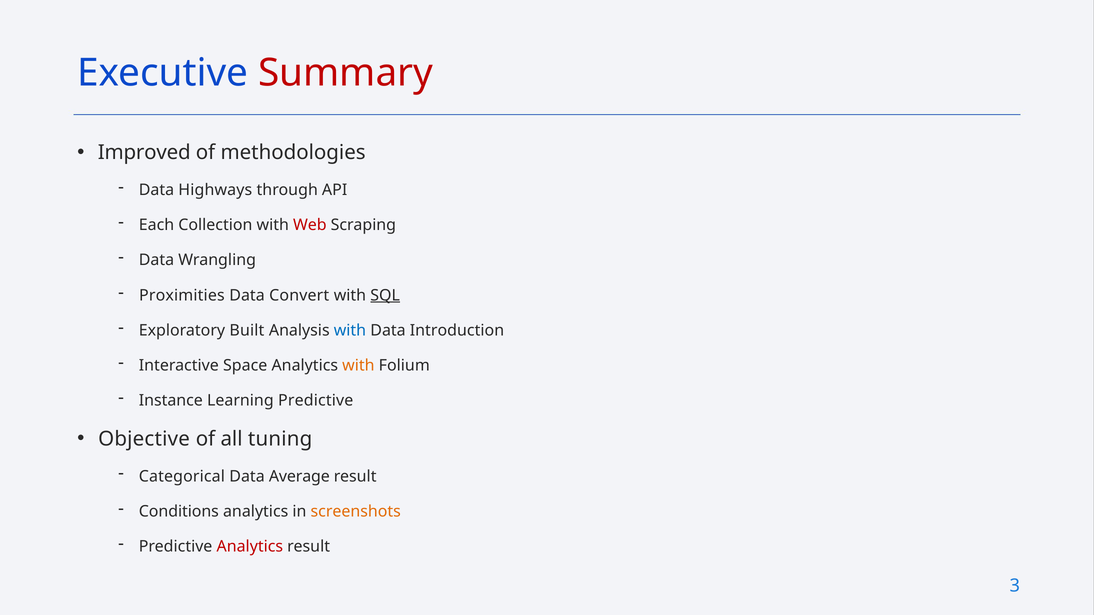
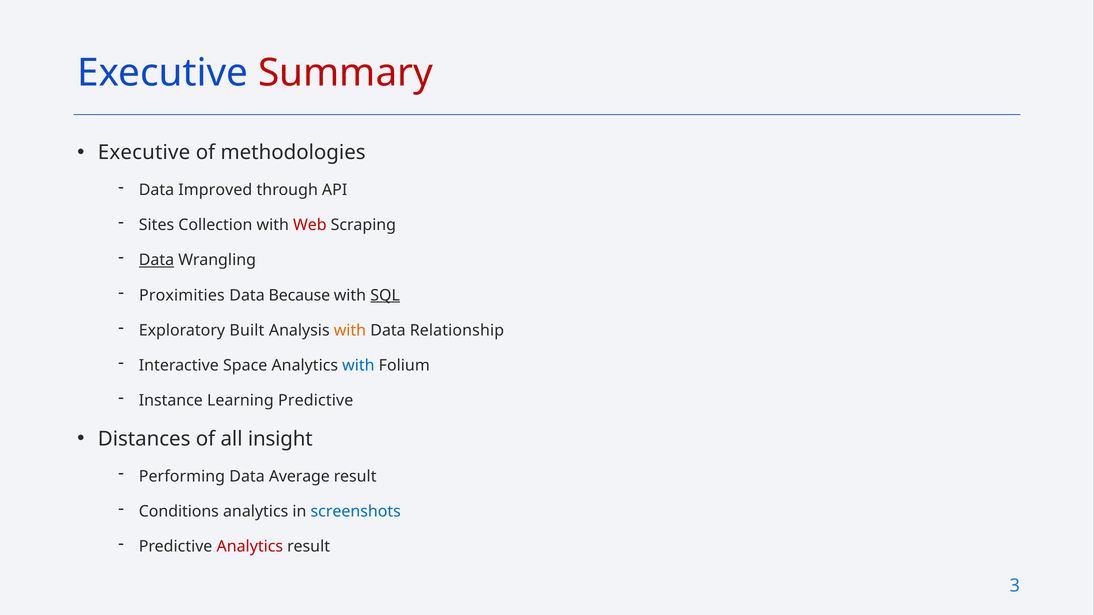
Improved at (144, 153): Improved -> Executive
Highways: Highways -> Improved
Each: Each -> Sites
Data at (157, 260) underline: none -> present
Convert: Convert -> Because
with at (350, 331) colour: blue -> orange
Introduction: Introduction -> Relationship
with at (358, 366) colour: orange -> blue
Objective: Objective -> Distances
tuning: tuning -> insight
Categorical: Categorical -> Performing
screenshots colour: orange -> blue
